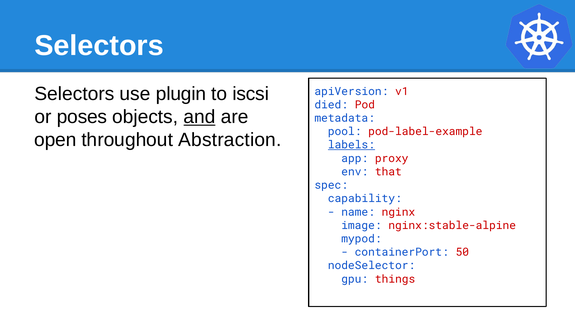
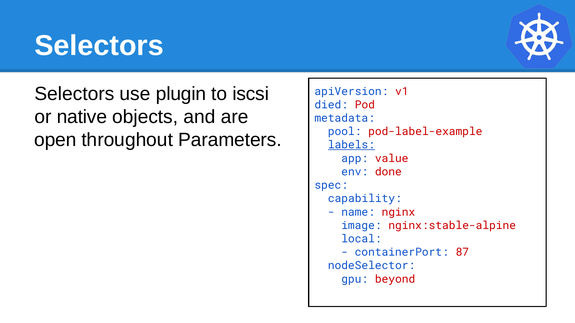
poses: poses -> native
and underline: present -> none
Abstraction: Abstraction -> Parameters
proxy: proxy -> value
that: that -> done
mypod: mypod -> local
50: 50 -> 87
things: things -> beyond
